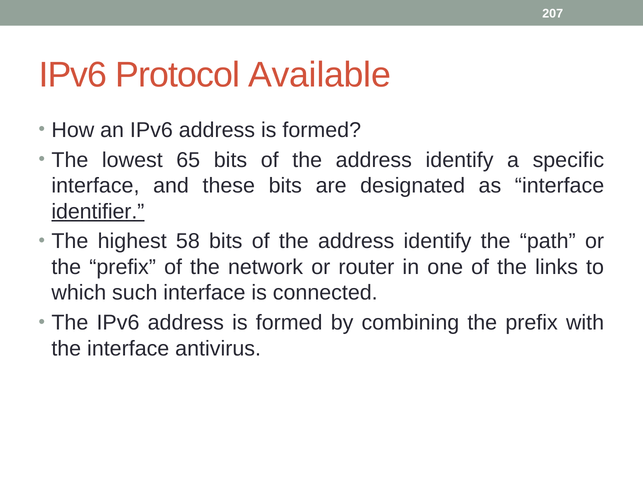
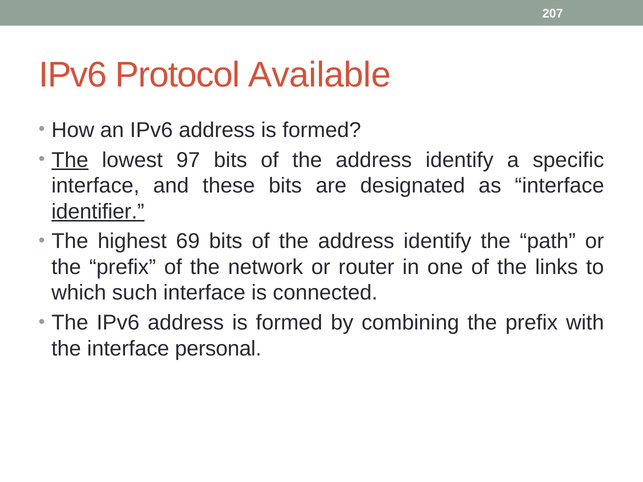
The at (70, 160) underline: none -> present
65: 65 -> 97
58: 58 -> 69
antivirus: antivirus -> personal
